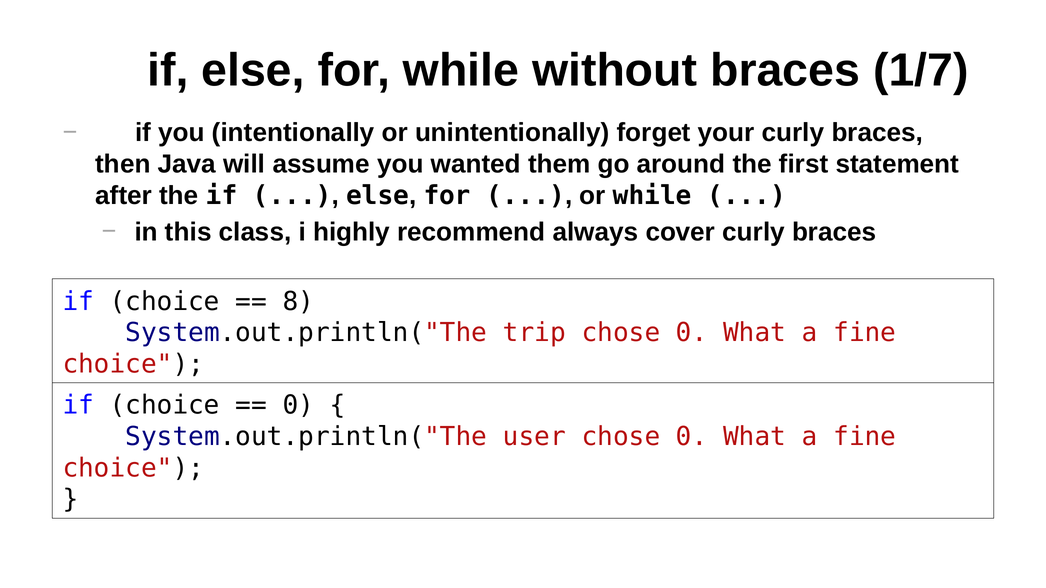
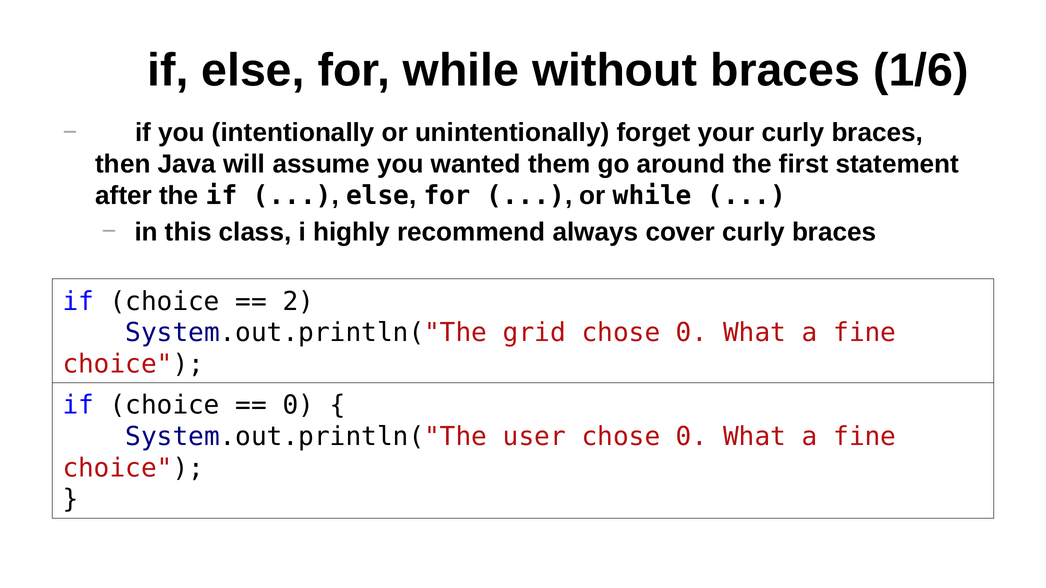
1/7: 1/7 -> 1/6
8: 8 -> 2
trip: trip -> grid
